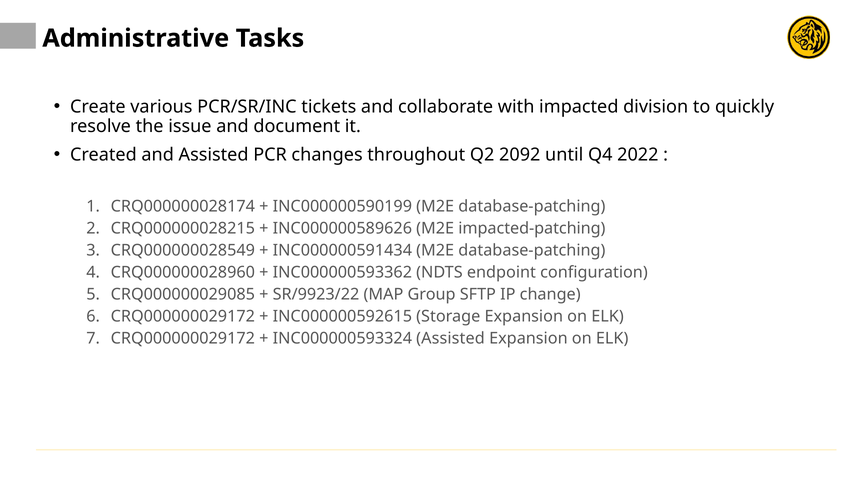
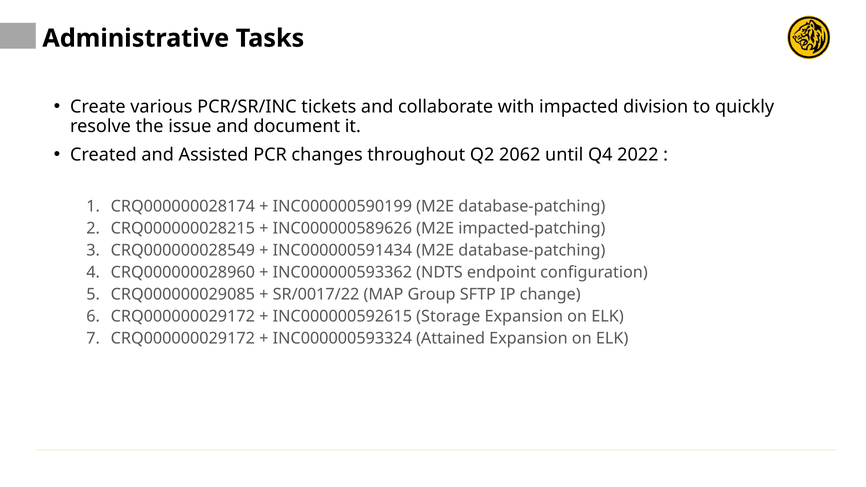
2092: 2092 -> 2062
SR/9923/22: SR/9923/22 -> SR/0017/22
INC000000593324 Assisted: Assisted -> Attained
